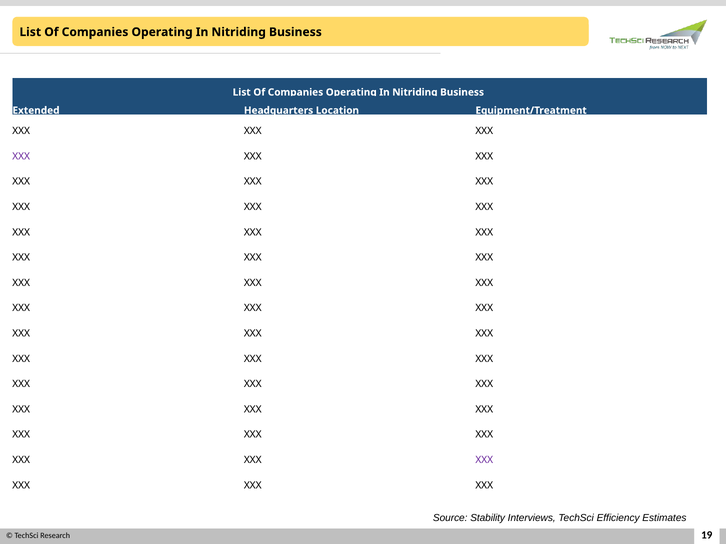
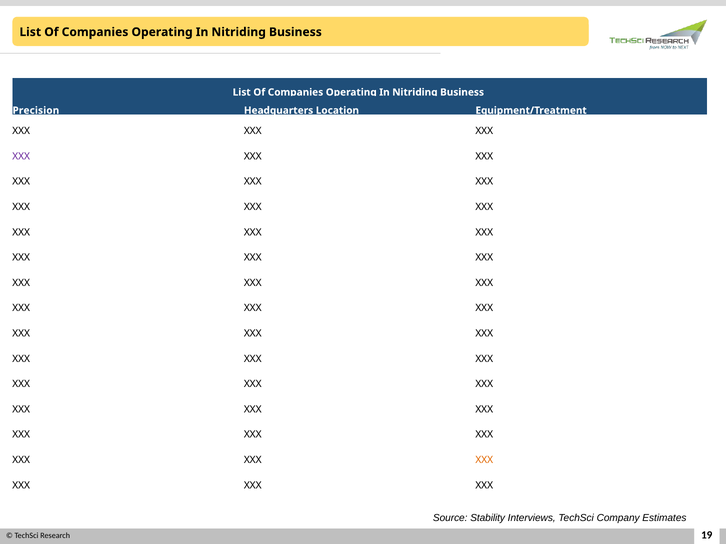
Extended: Extended -> Precision
XXX at (484, 460) colour: purple -> orange
Efficiency: Efficiency -> Company
